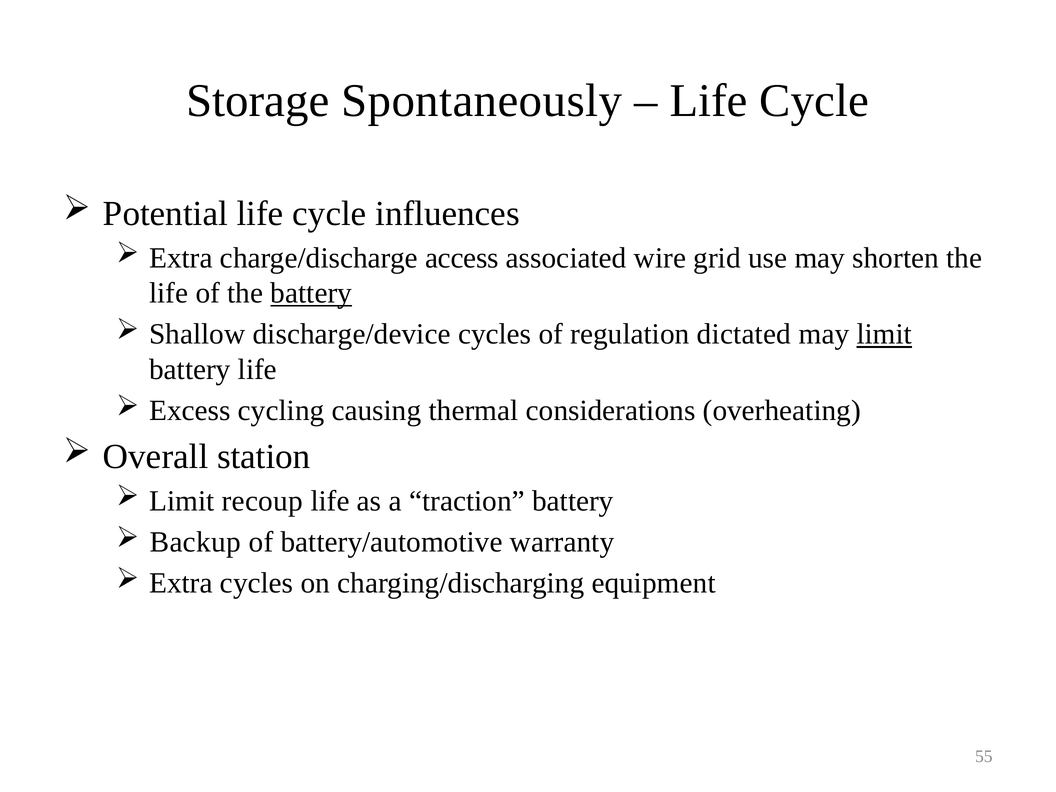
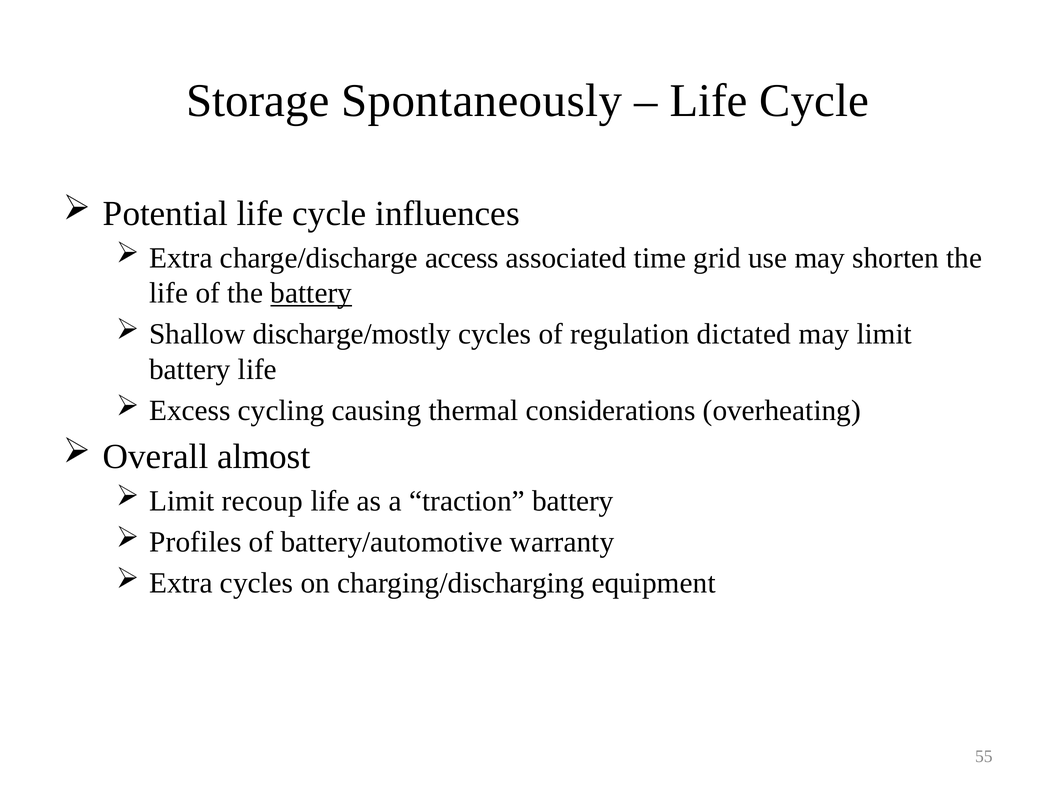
wire: wire -> time
discharge/device: discharge/device -> discharge/mostly
limit at (884, 334) underline: present -> none
station: station -> almost
Backup: Backup -> Profiles
